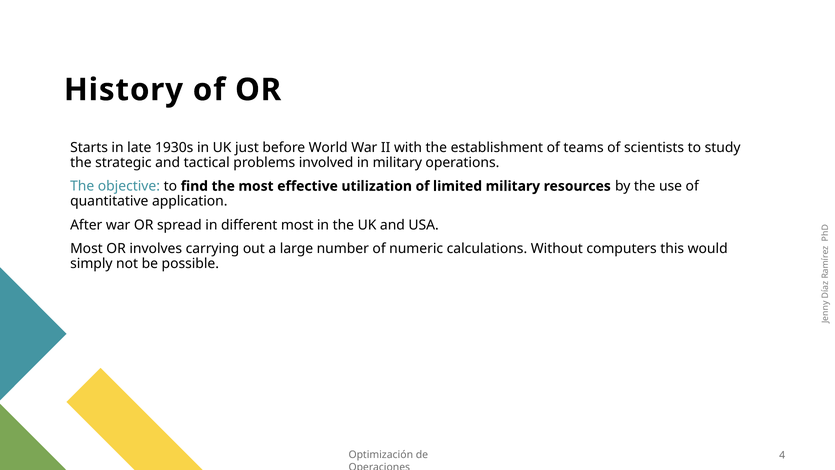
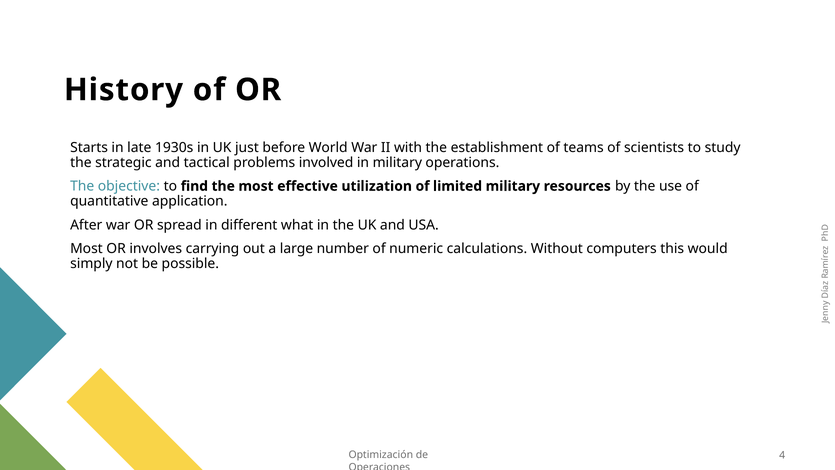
different most: most -> what
